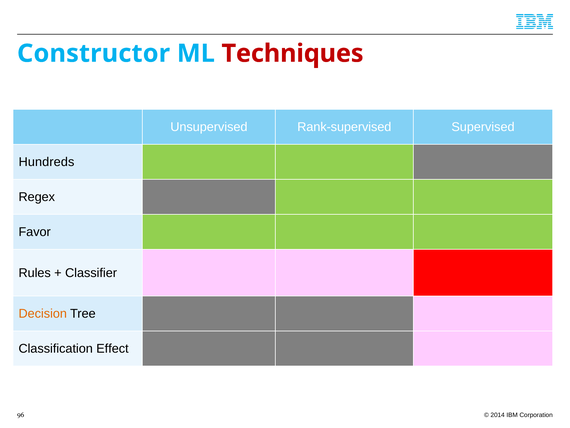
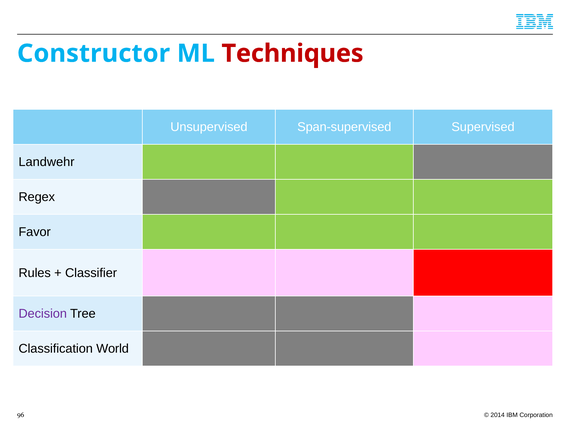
Rank-supervised: Rank-supervised -> Span-supervised
Hundreds: Hundreds -> Landwehr
Decision colour: orange -> purple
Effect: Effect -> World
